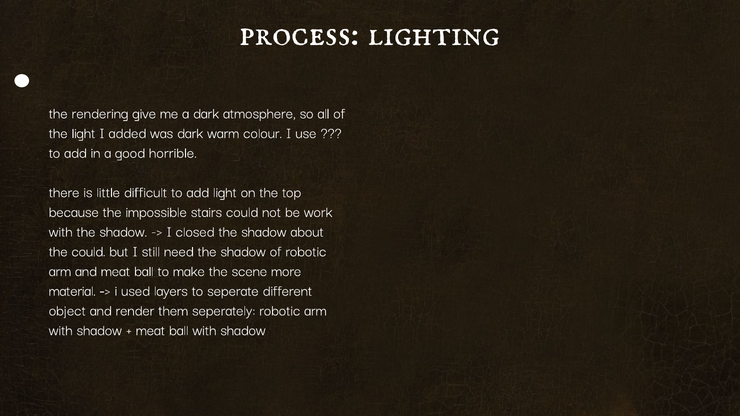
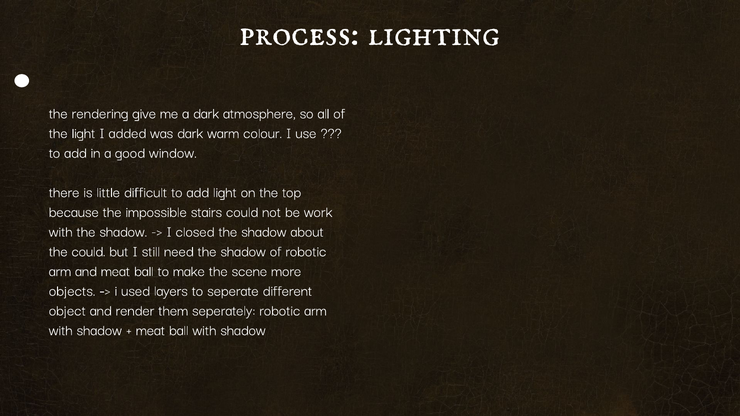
horrible: horrible -> window
material: material -> objects
